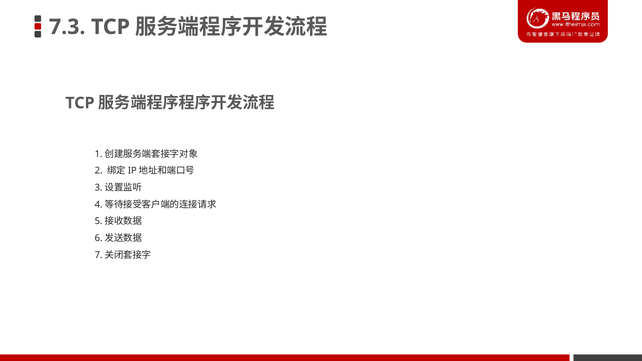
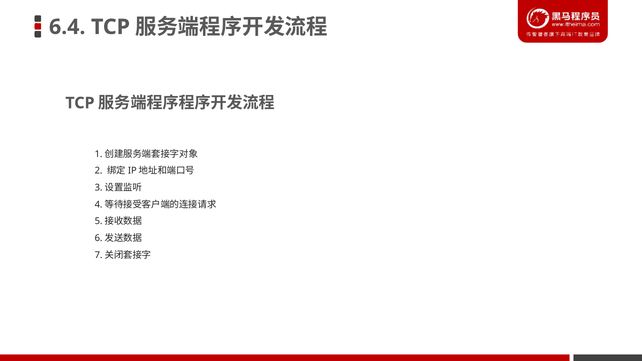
7.3: 7.3 -> 6.4
